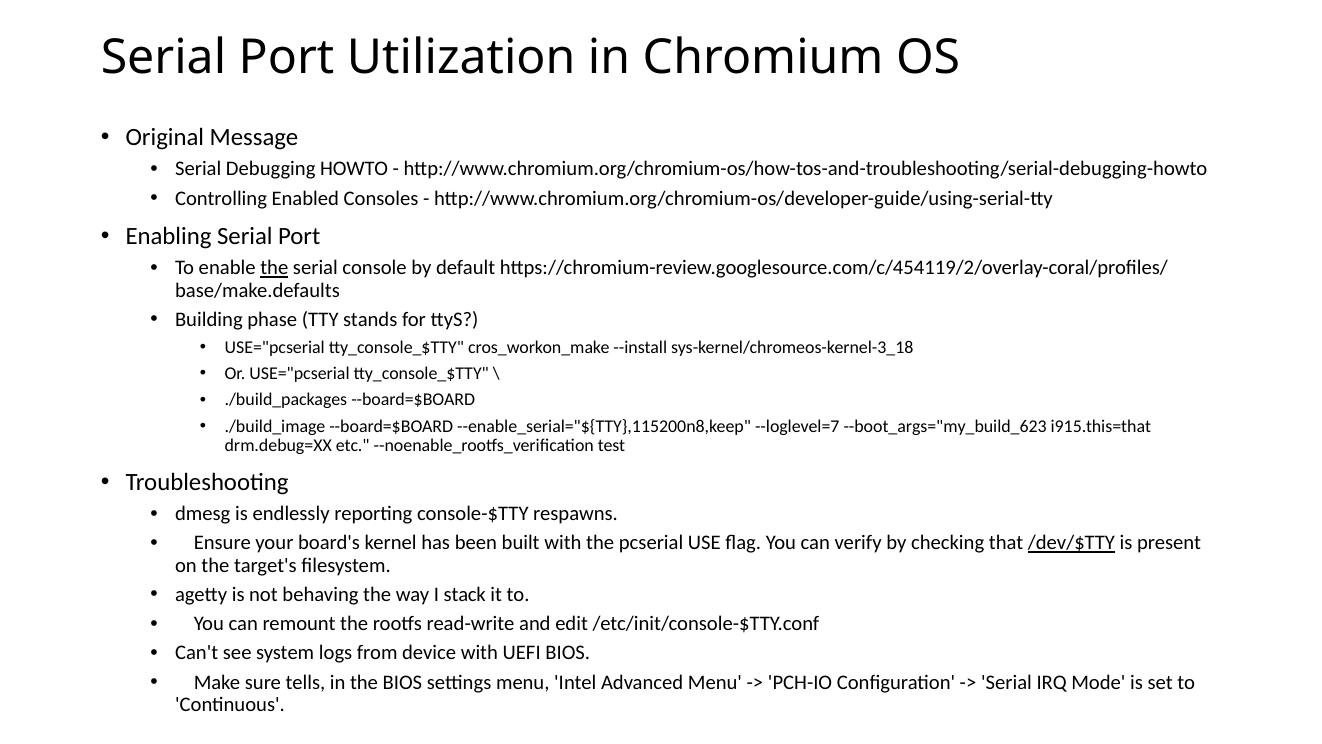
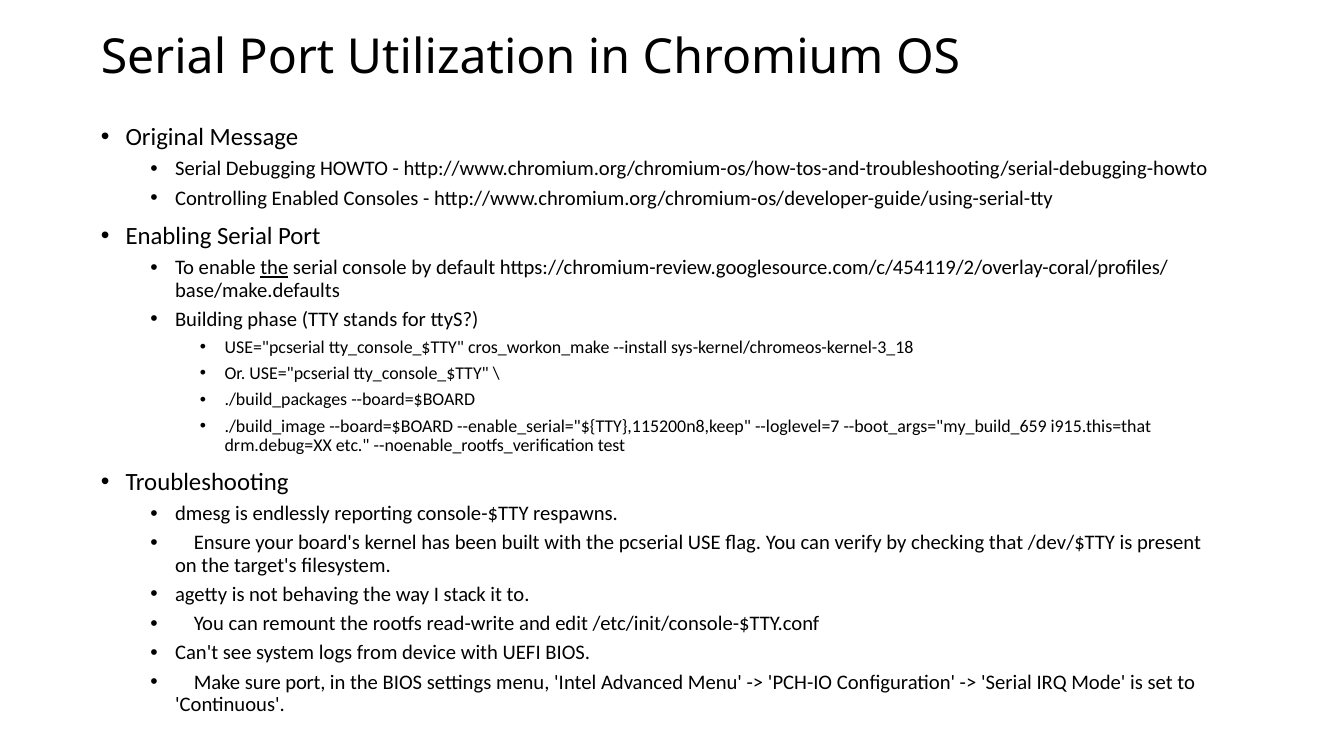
--boot_args="my_build_623: --boot_args="my_build_623 -> --boot_args="my_build_659
/dev/$TTY underline: present -> none
sure tells: tells -> port
